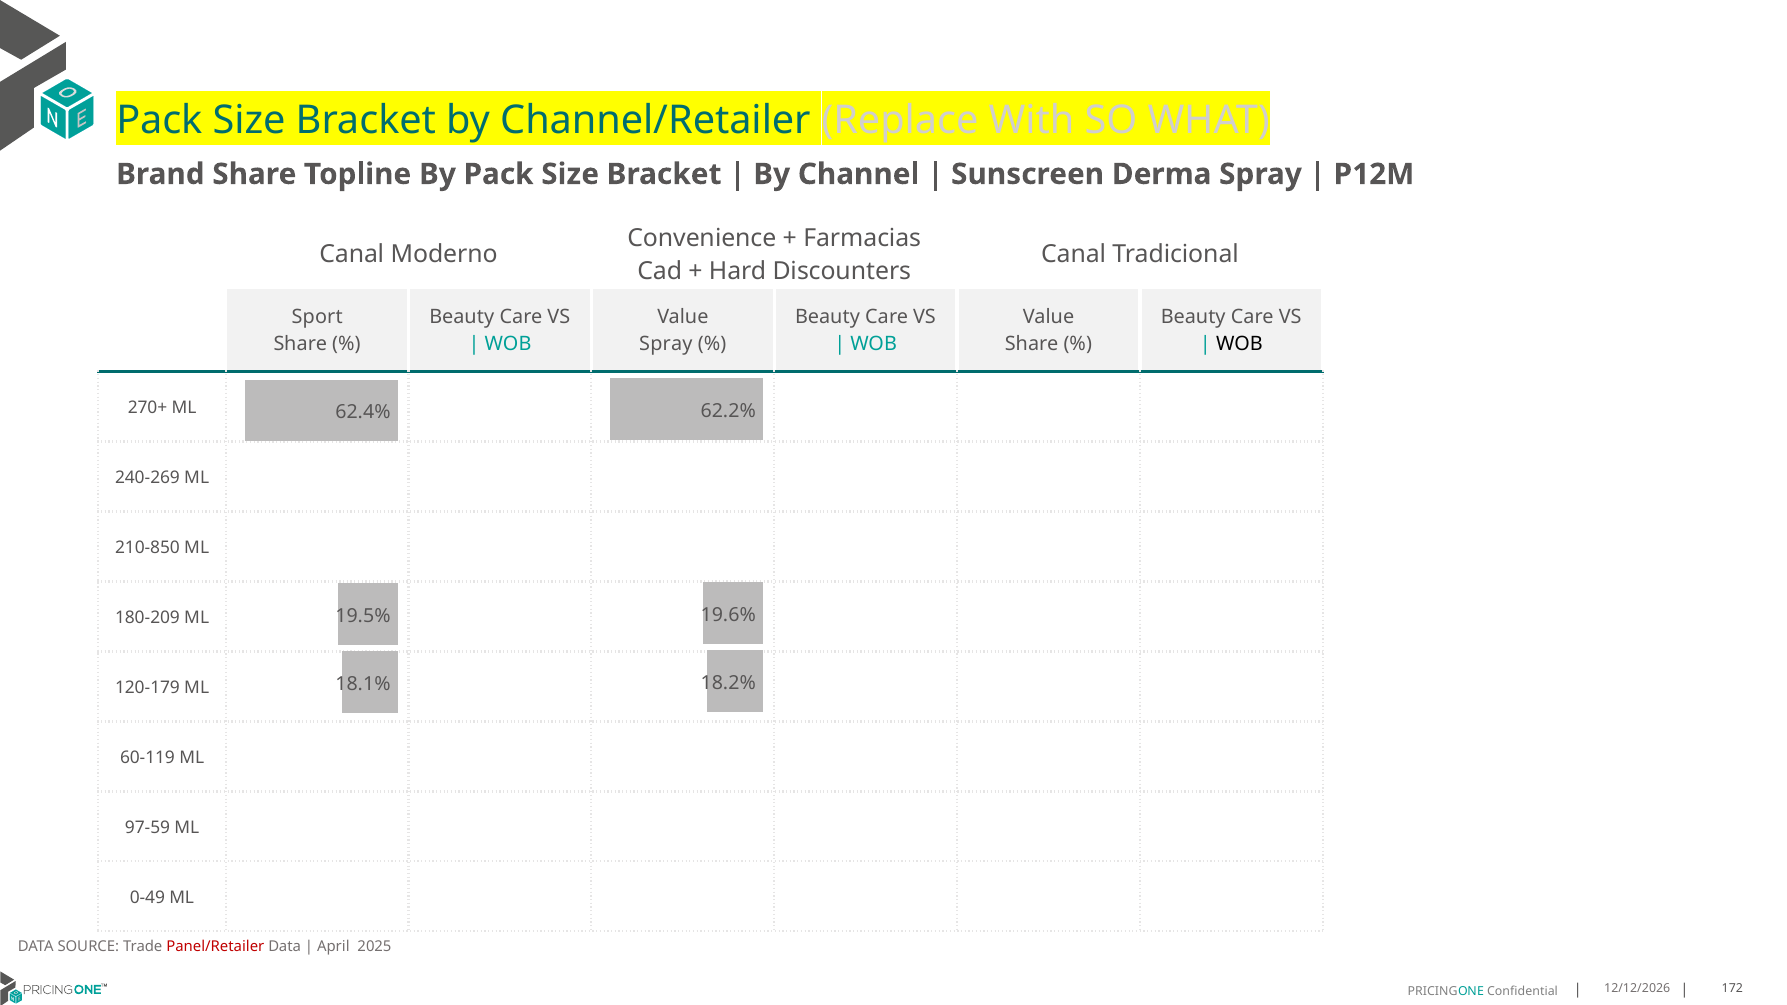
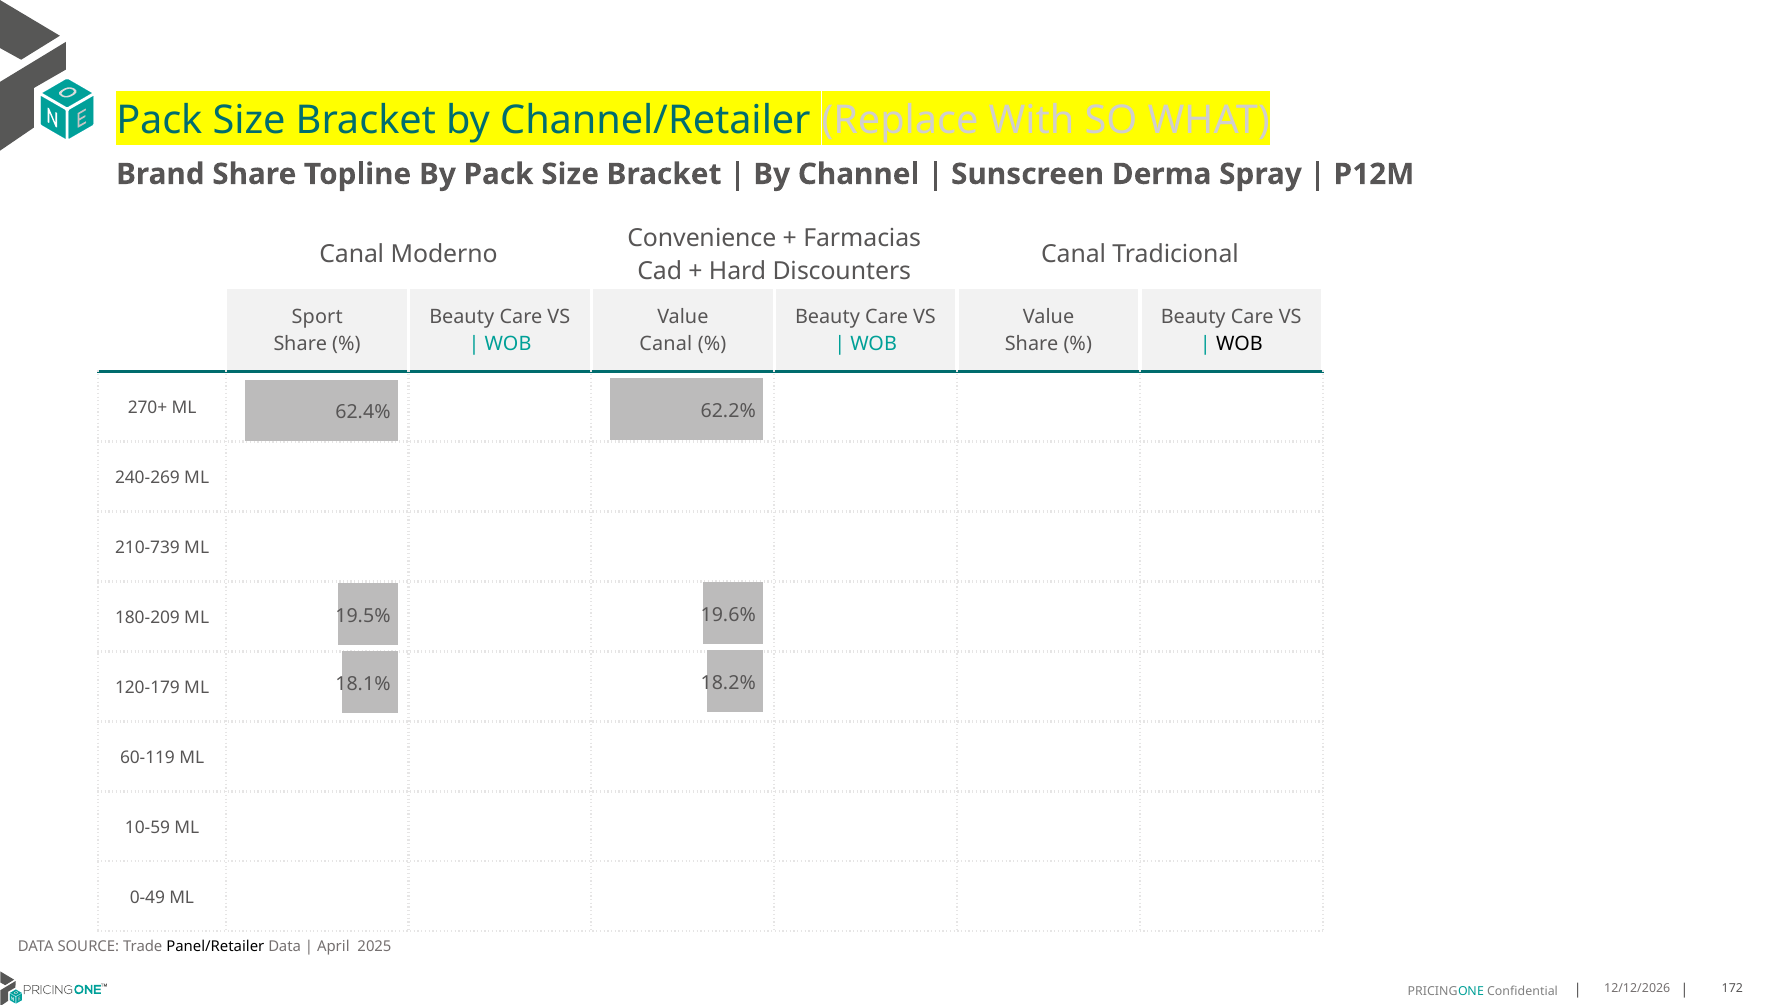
Spray at (666, 344): Spray -> Canal
210-850: 210-850 -> 210-739
97-59: 97-59 -> 10-59
Panel/Retailer colour: red -> black
